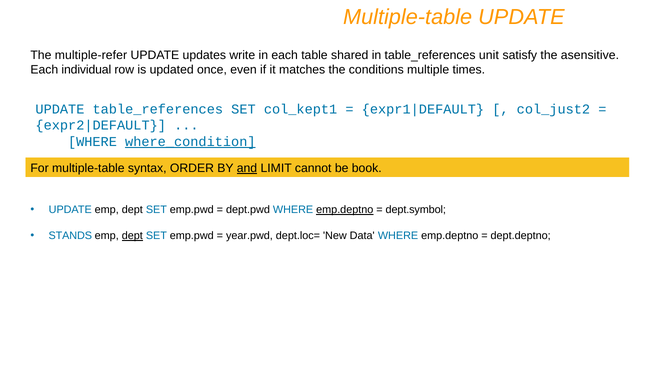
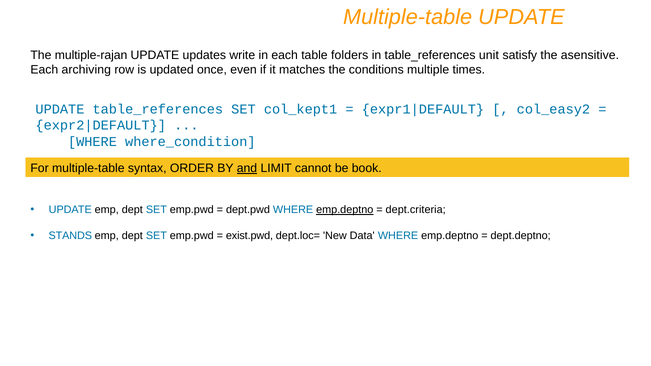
multiple-refer: multiple-refer -> multiple-rajan
shared: shared -> folders
individual: individual -> archiving
col_just2: col_just2 -> col_easy2
where_condition underline: present -> none
dept.symbol: dept.symbol -> dept.criteria
dept at (132, 236) underline: present -> none
year.pwd: year.pwd -> exist.pwd
